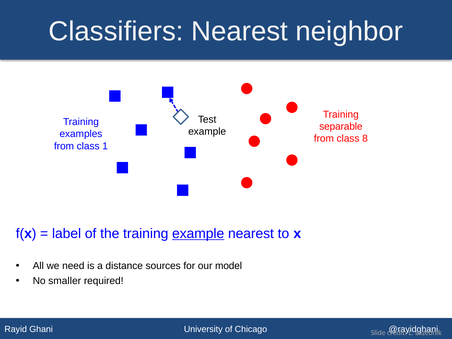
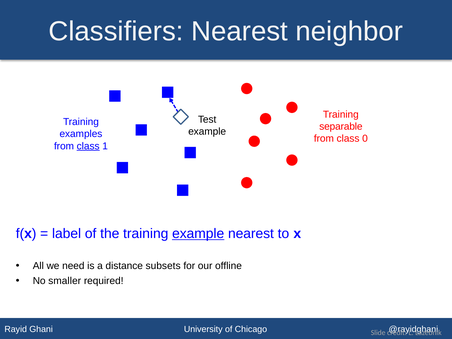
8: 8 -> 0
class at (88, 146) underline: none -> present
sources: sources -> subsets
model: model -> offline
